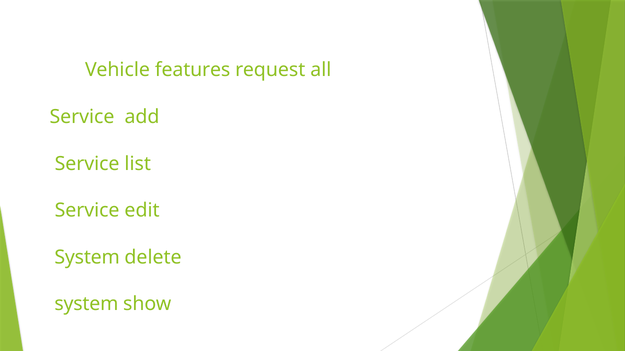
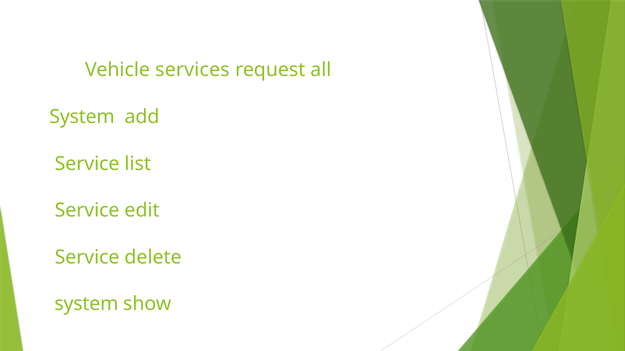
features: features -> services
Service at (82, 117): Service -> System
System at (87, 258): System -> Service
